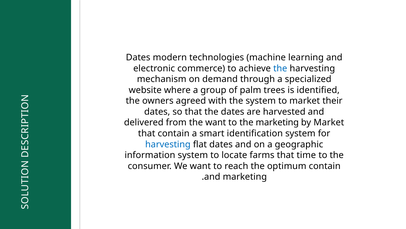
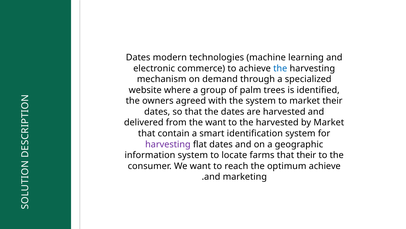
the marketing: marketing -> harvested
harvesting at (168, 144) colour: blue -> purple
that time: time -> their
optimum contain: contain -> achieve
